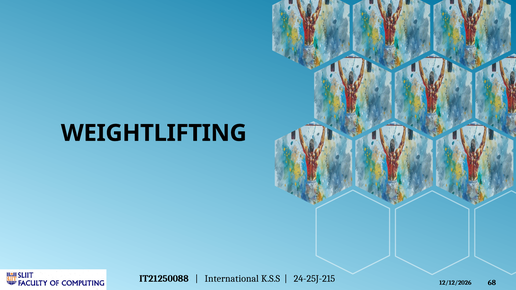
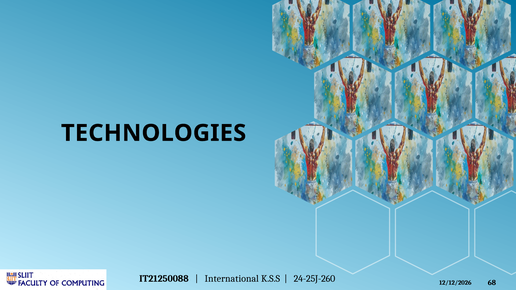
WEIGHTLIFTING: WEIGHTLIFTING -> TECHNOLOGIES
24-25J-215: 24-25J-215 -> 24-25J-260
